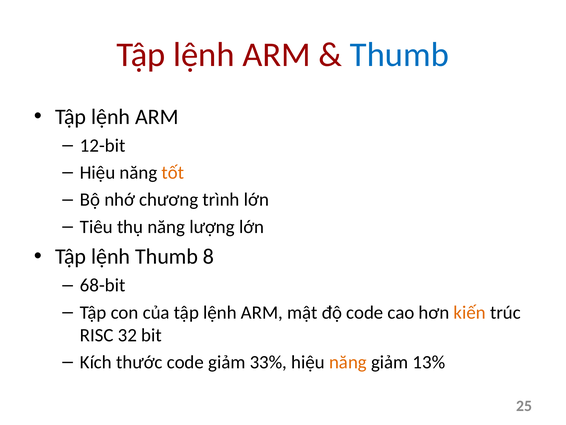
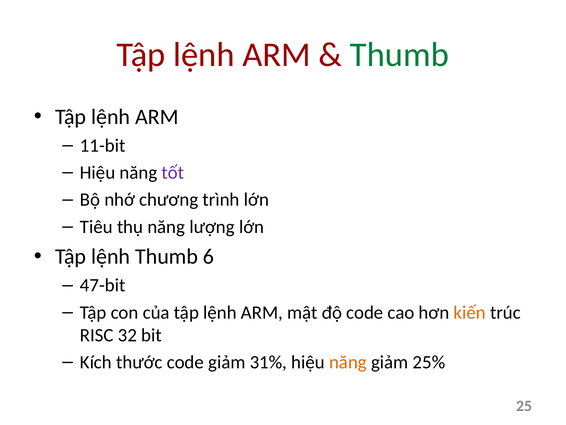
Thumb at (399, 55) colour: blue -> green
12-bit: 12-bit -> 11-bit
tốt colour: orange -> purple
8: 8 -> 6
68-bit: 68-bit -> 47-bit
33%: 33% -> 31%
13%: 13% -> 25%
